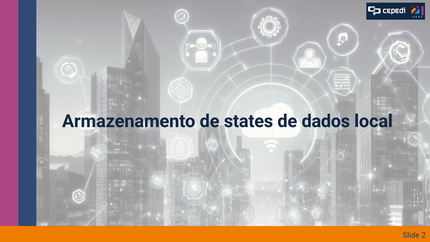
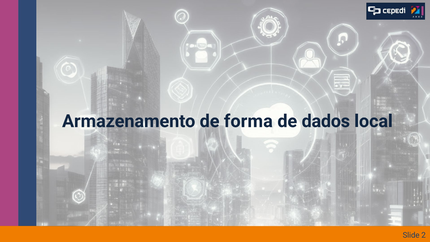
states: states -> forma
